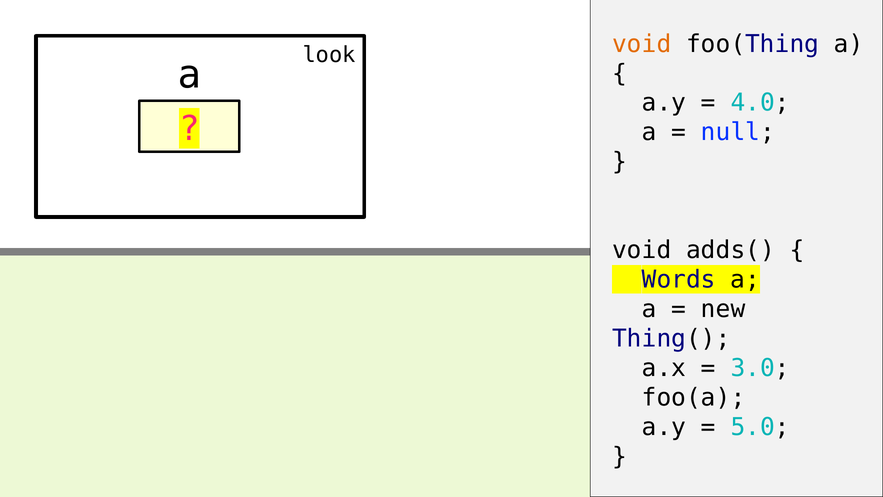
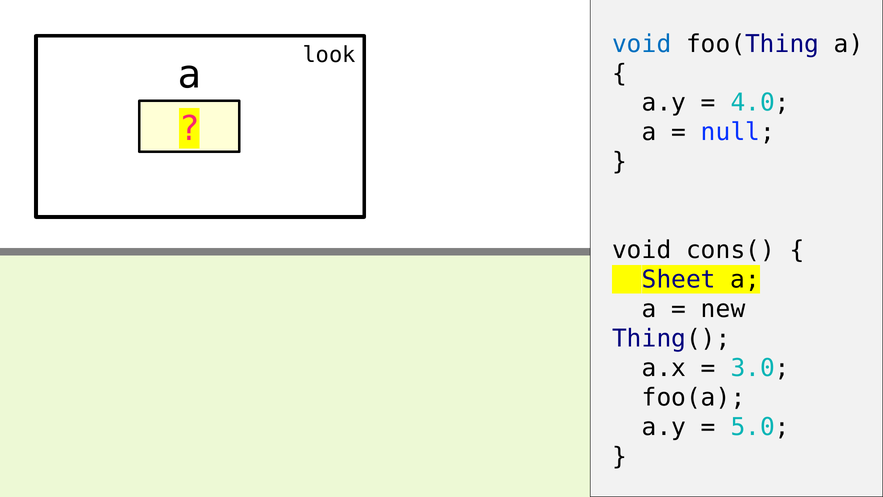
void at (642, 44) colour: orange -> blue
adds(: adds( -> cons(
Words: Words -> Sheet
